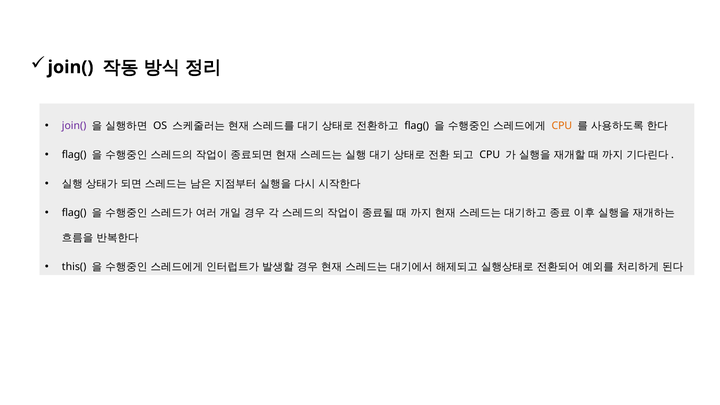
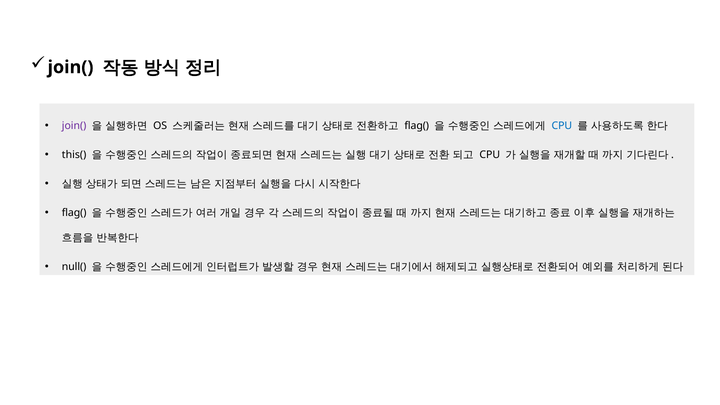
CPU at (562, 126) colour: orange -> blue
flag( at (74, 155): flag( -> this(
this(: this( -> null(
